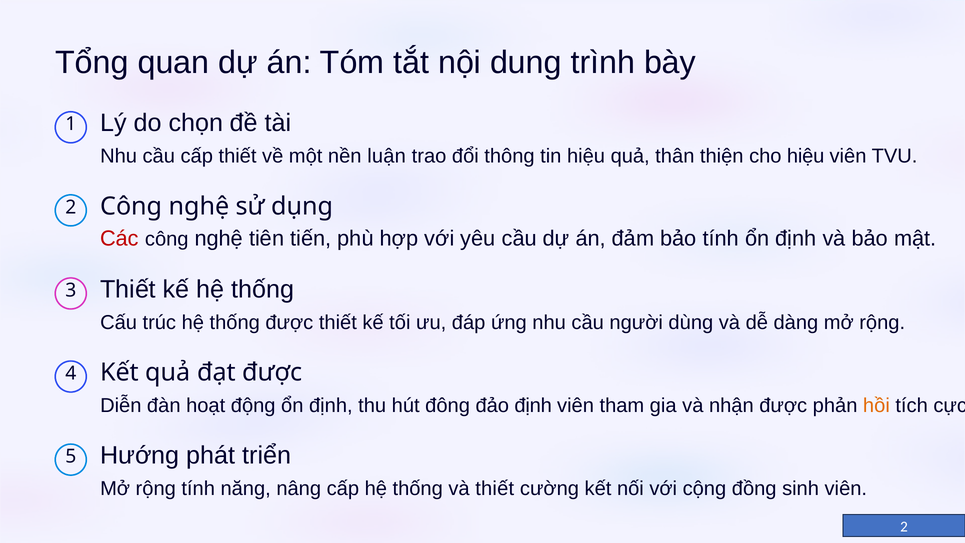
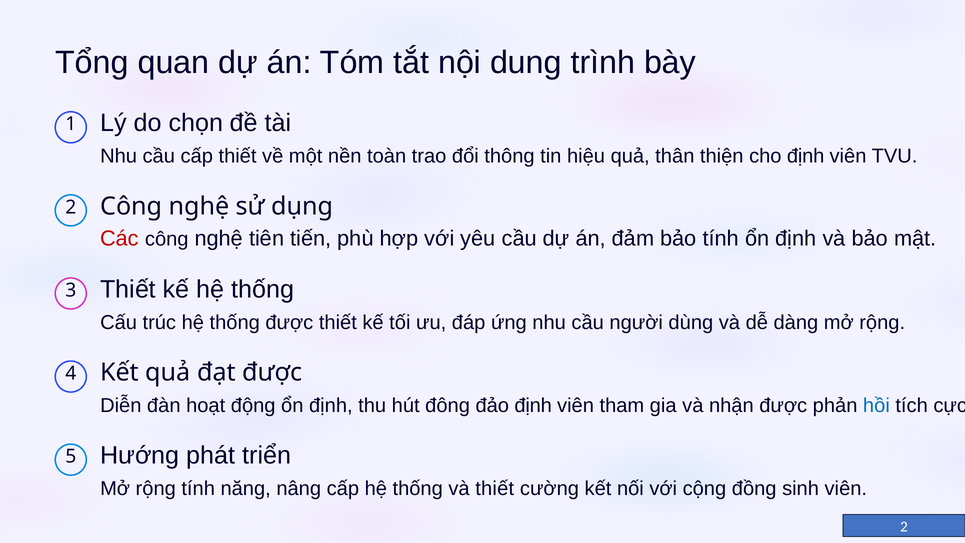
luận: luận -> toàn
cho hiệu: hiệu -> định
hồi colour: orange -> blue
